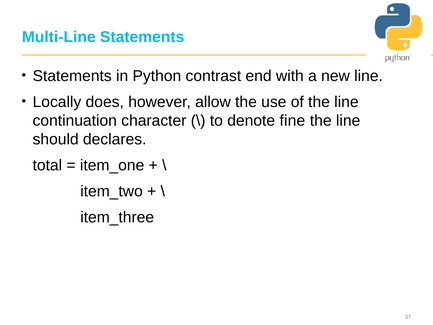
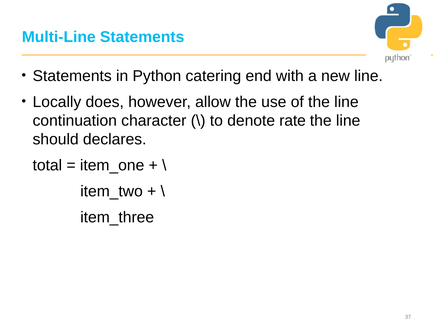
contrast: contrast -> catering
fine: fine -> rate
